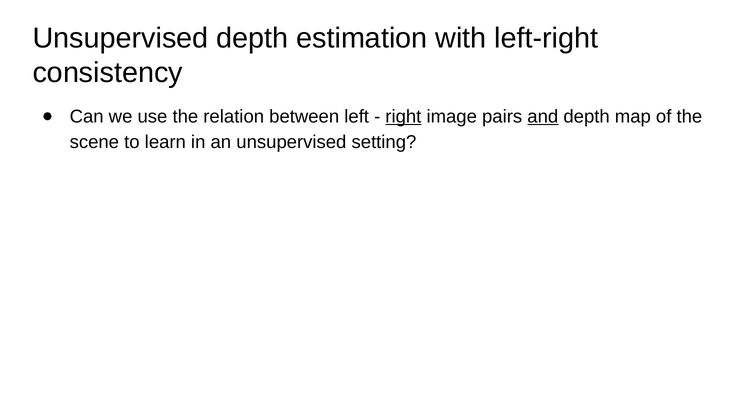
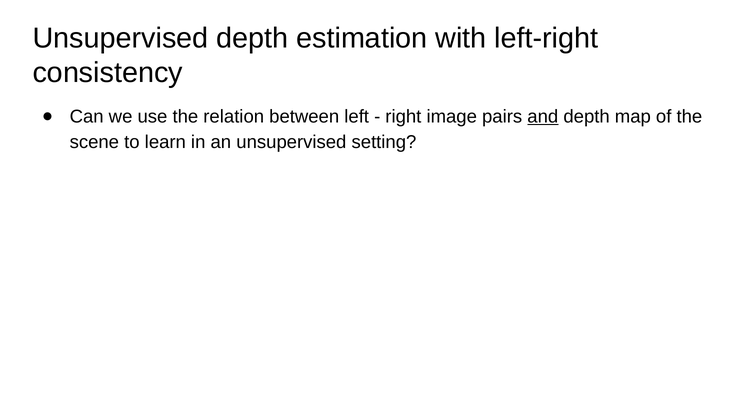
right underline: present -> none
